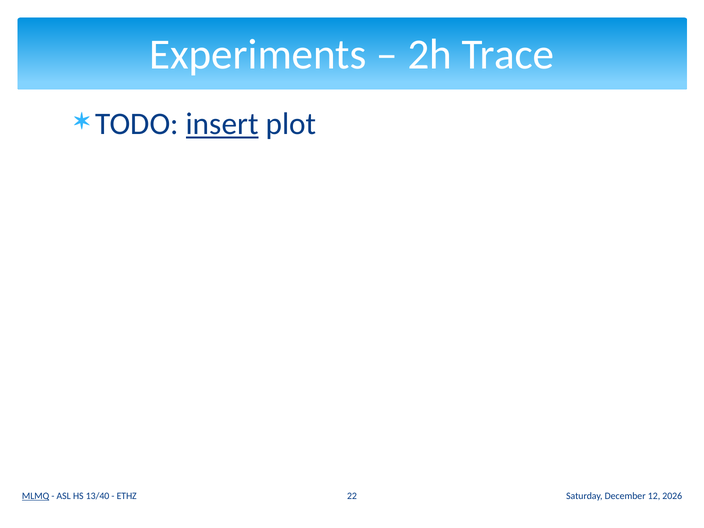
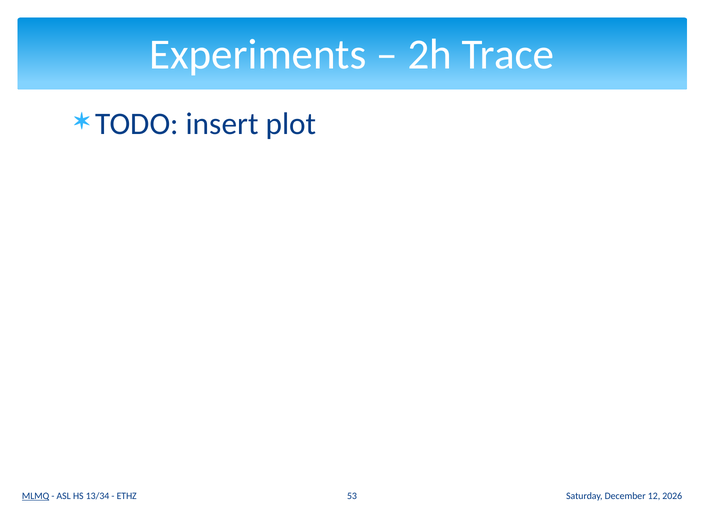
insert underline: present -> none
13/40: 13/40 -> 13/34
22: 22 -> 53
